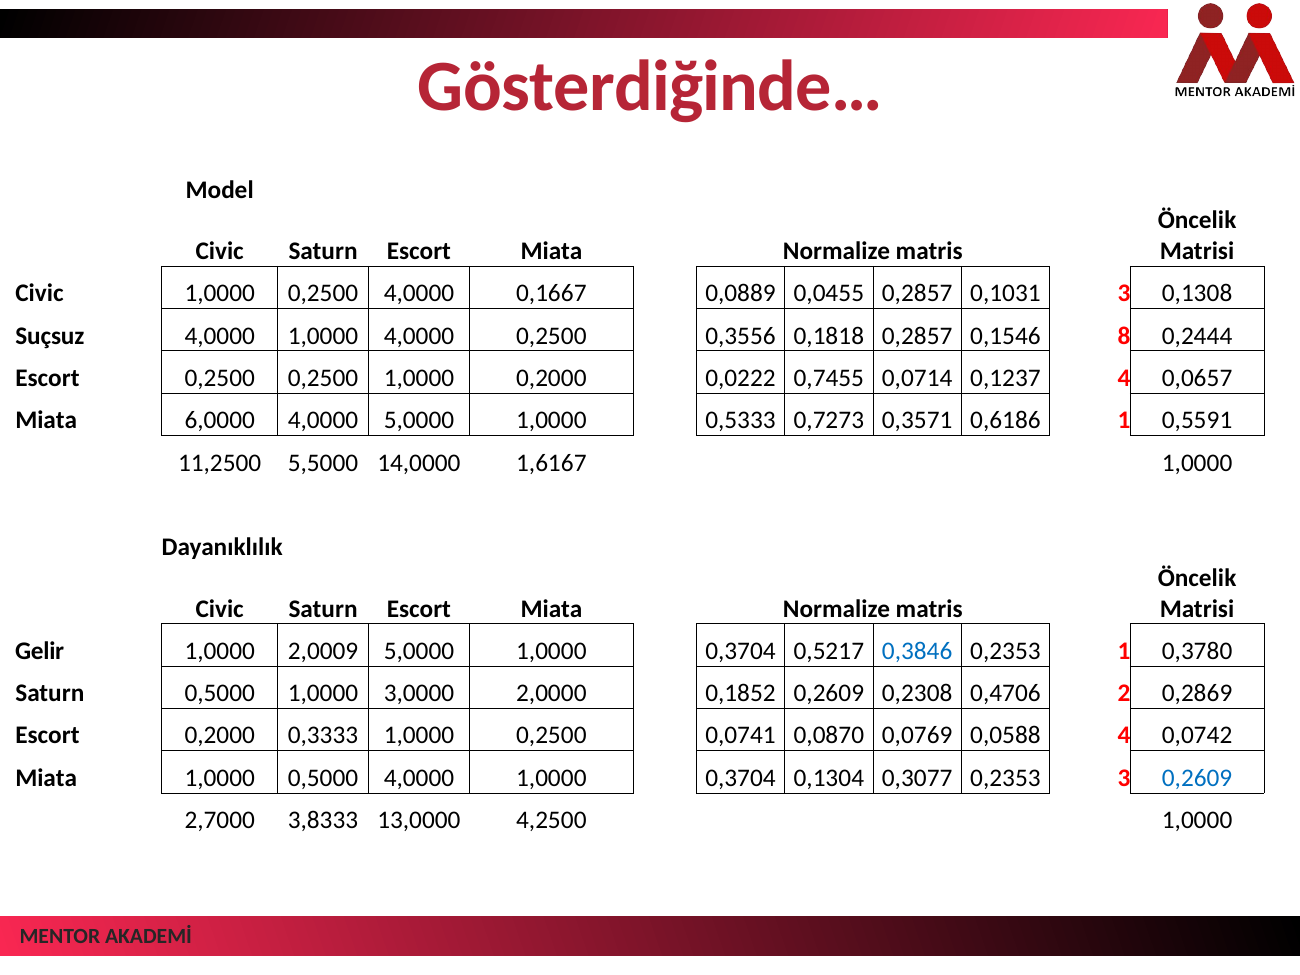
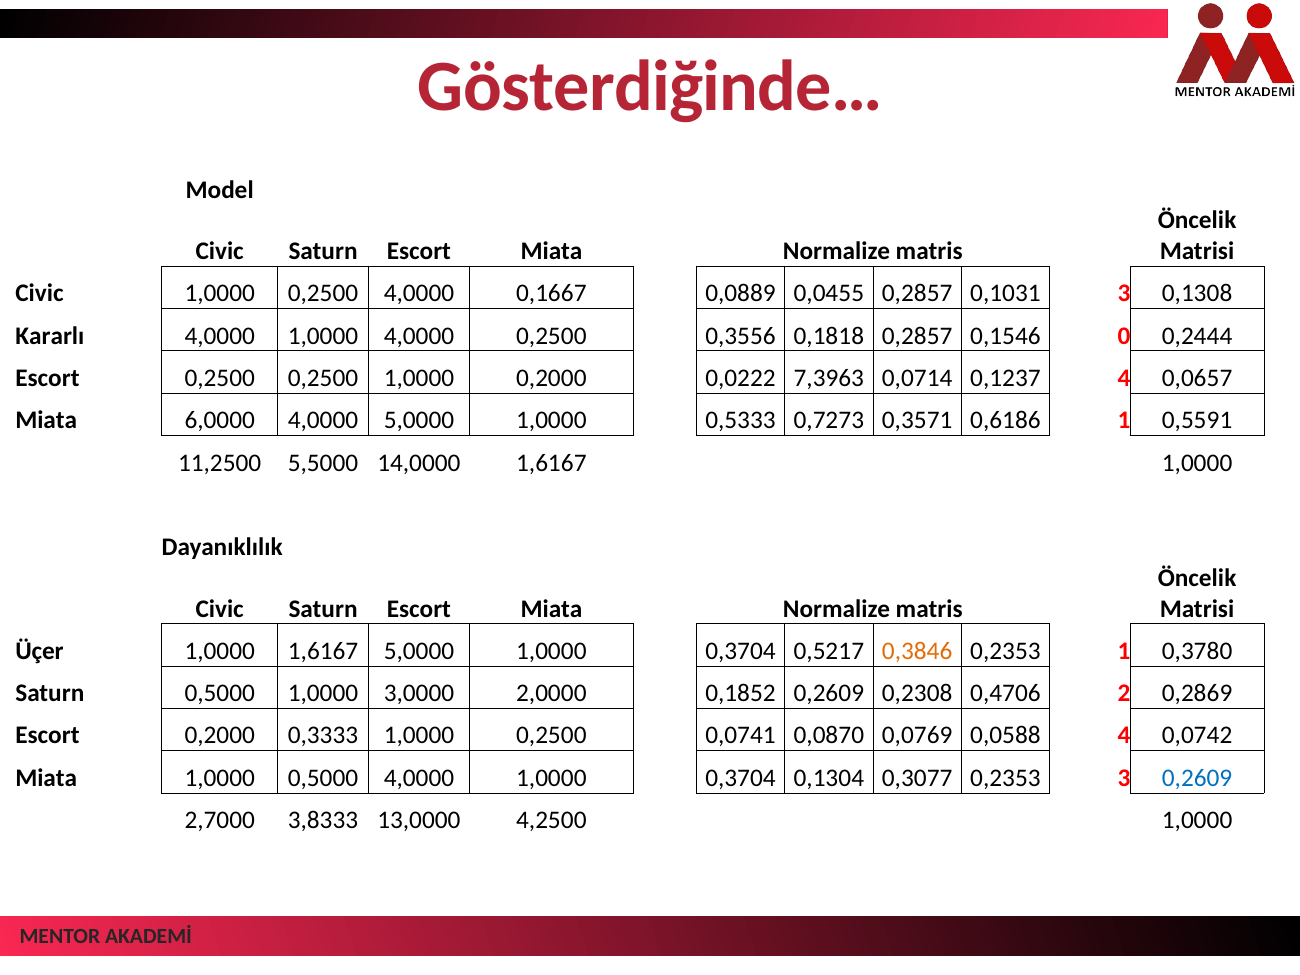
Suçsuz: Suçsuz -> Kararlı
8: 8 -> 0
0,7455: 0,7455 -> 7,3963
Gelir: Gelir -> Üçer
1,0000 2,0009: 2,0009 -> 1,6167
0,3846 colour: blue -> orange
